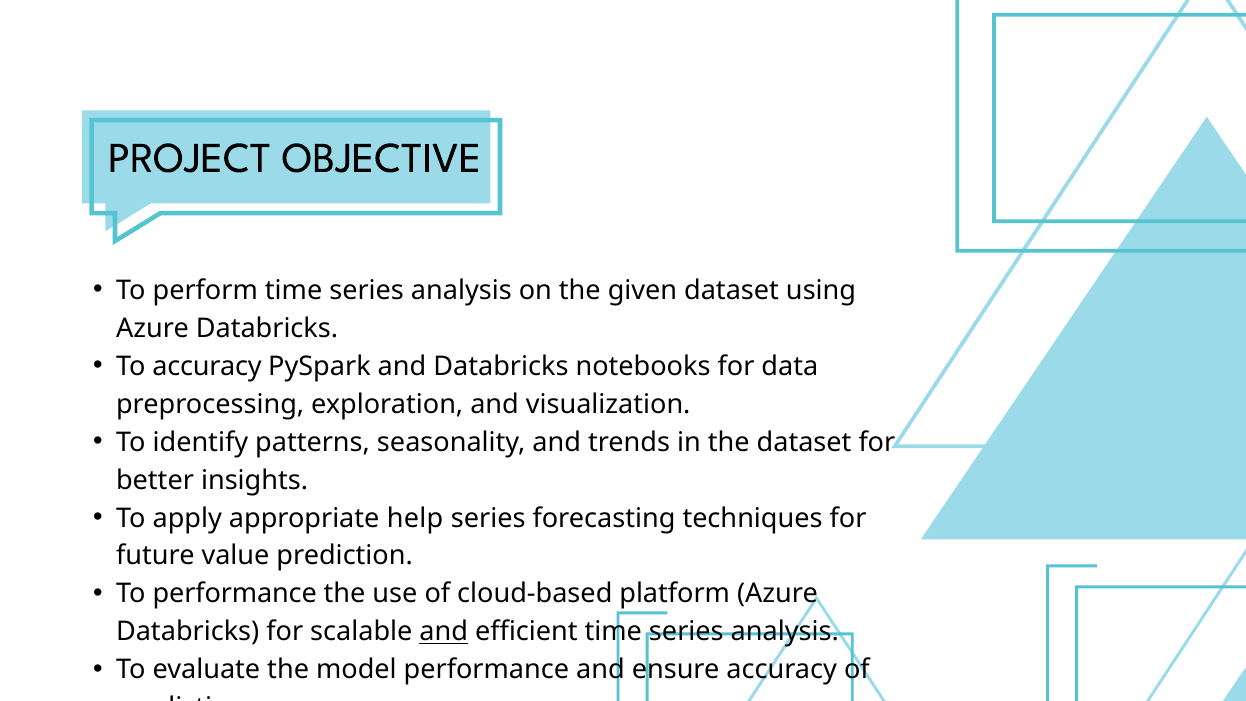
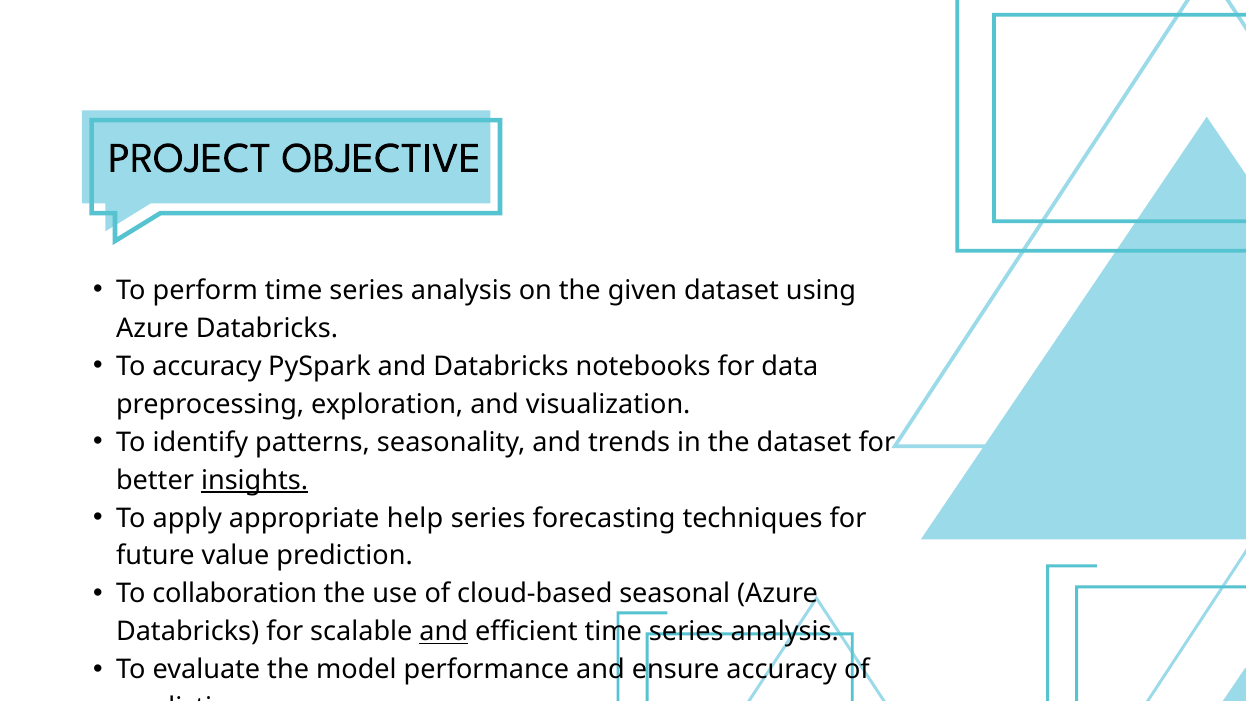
insights underline: none -> present
To performance: performance -> collaboration
platform: platform -> seasonal
